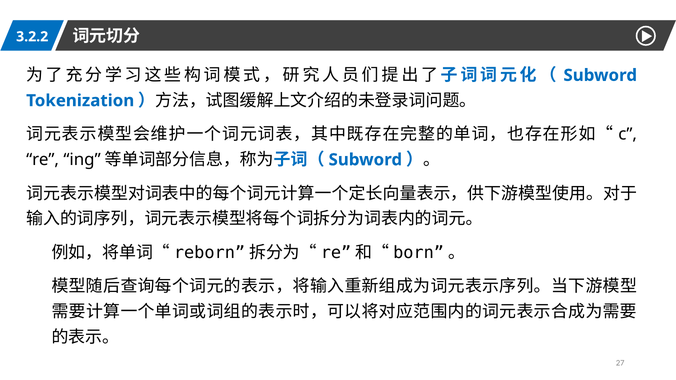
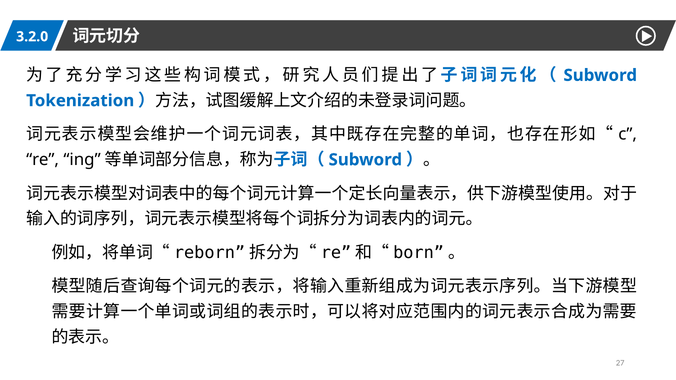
3.2.2: 3.2.2 -> 3.2.0
